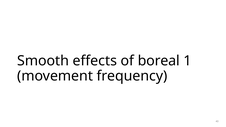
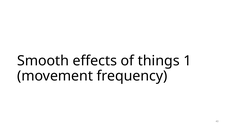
boreal: boreal -> things
